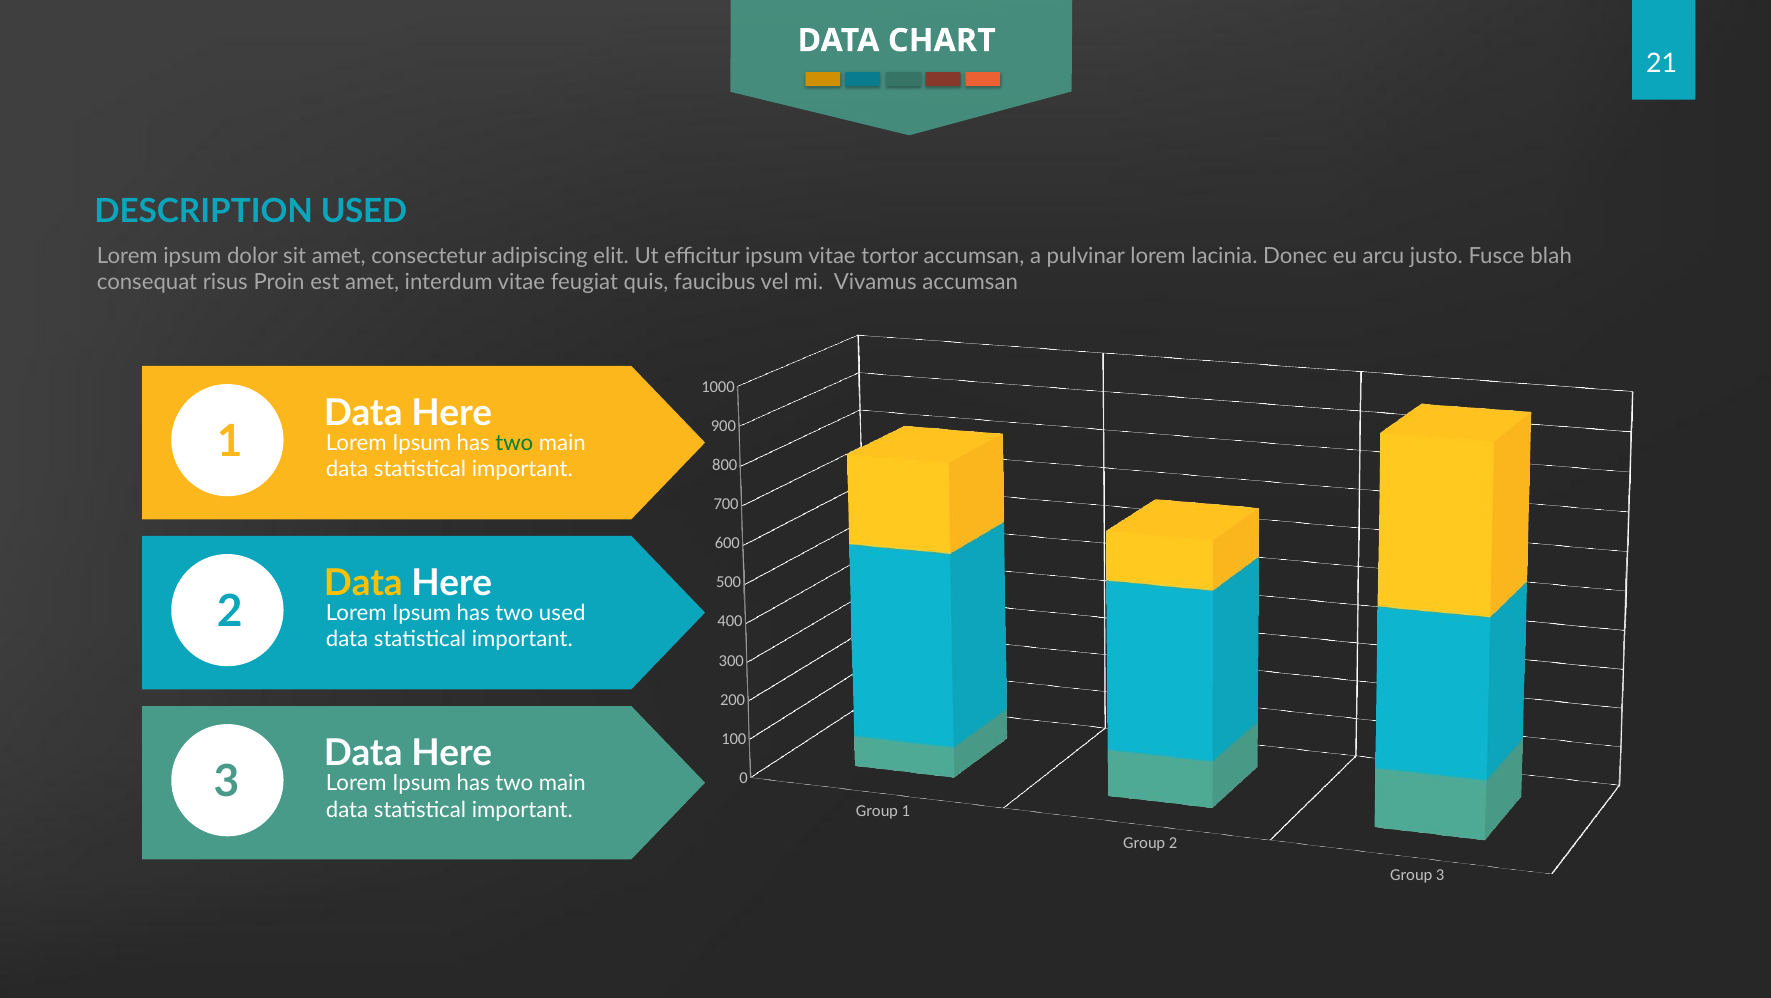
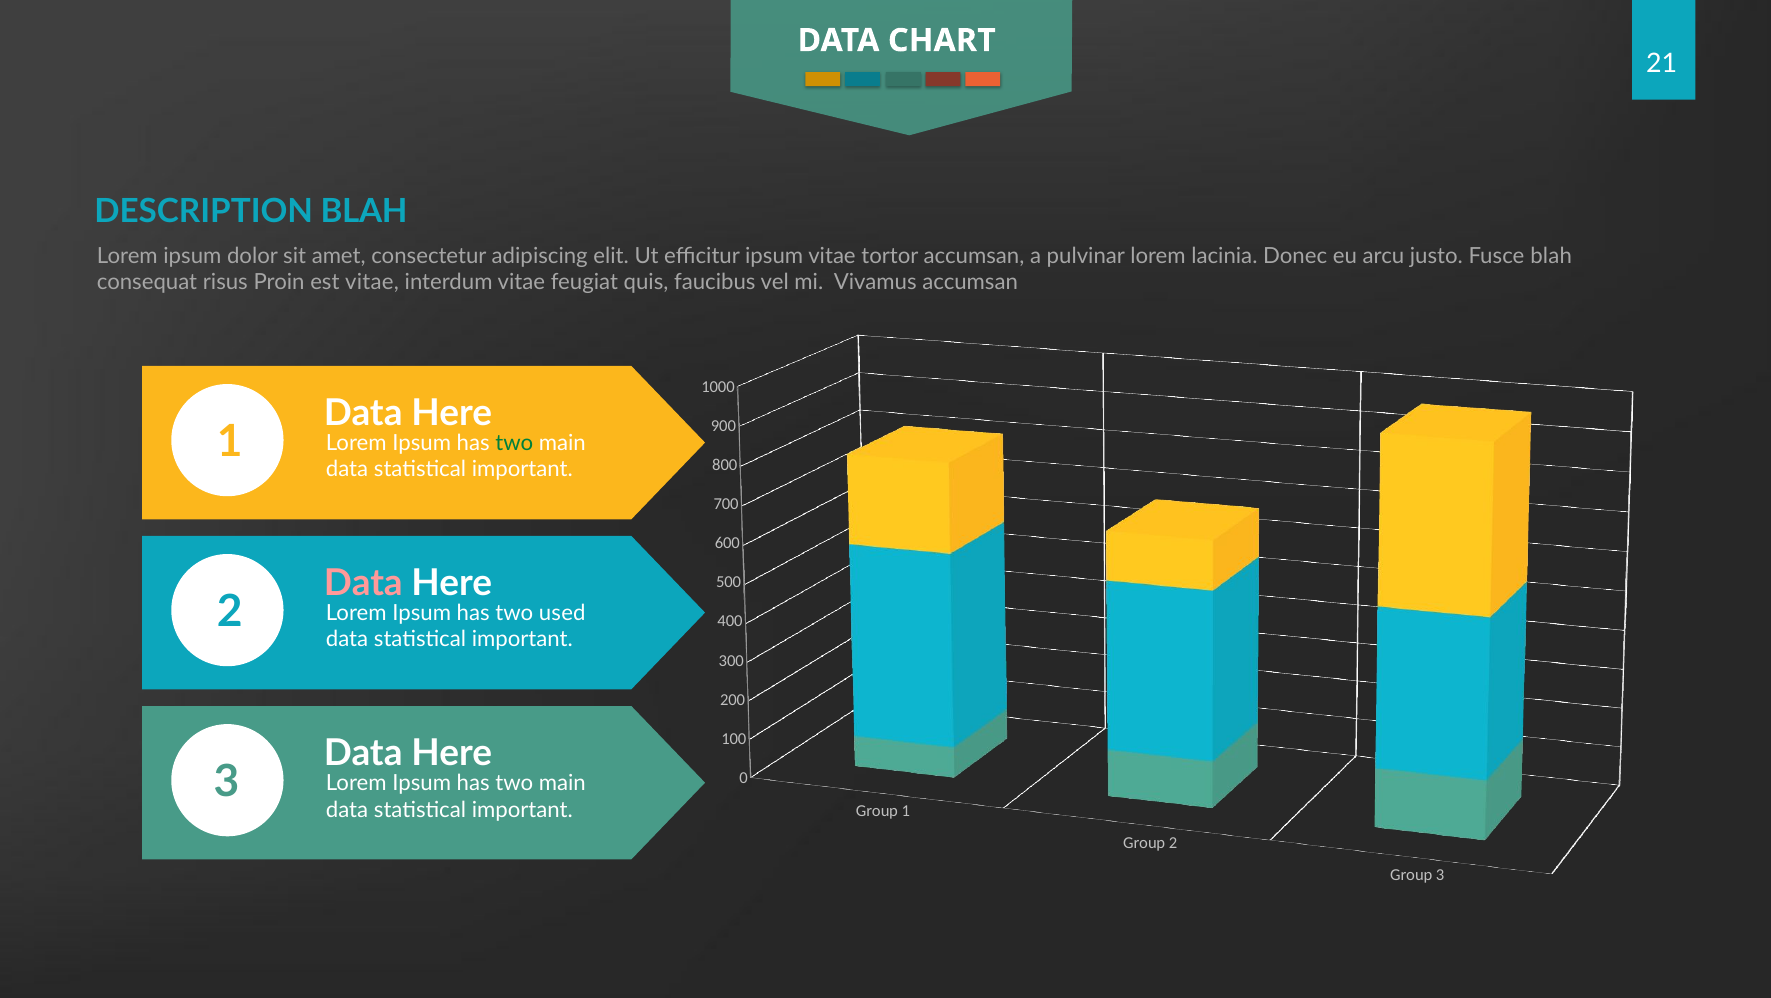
DESCRIPTION USED: USED -> BLAH
est amet: amet -> vitae
Data at (363, 584) colour: yellow -> pink
